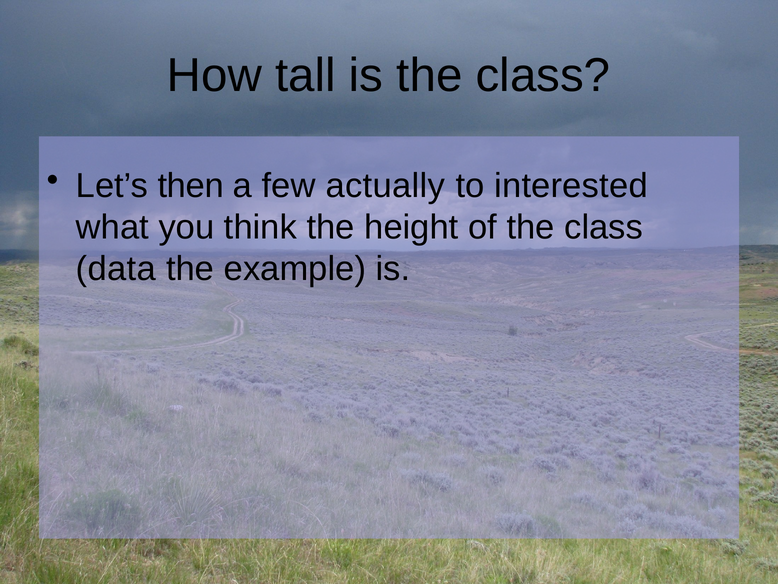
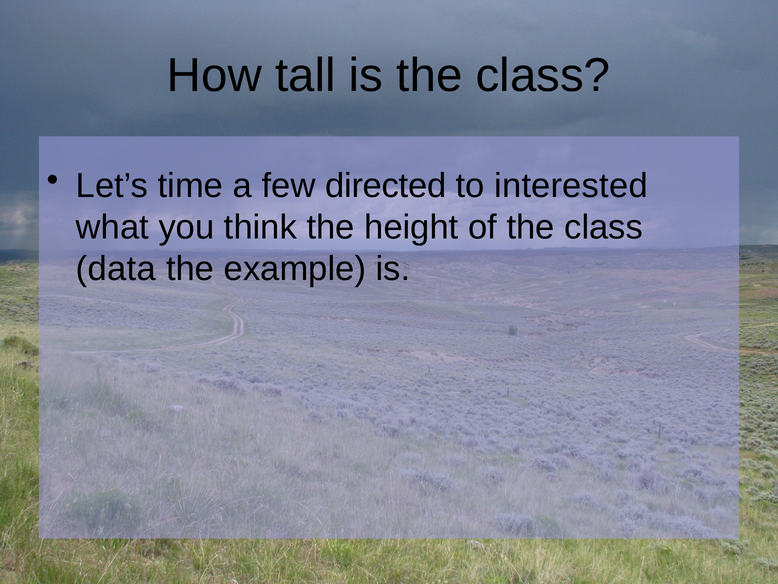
then: then -> time
actually: actually -> directed
